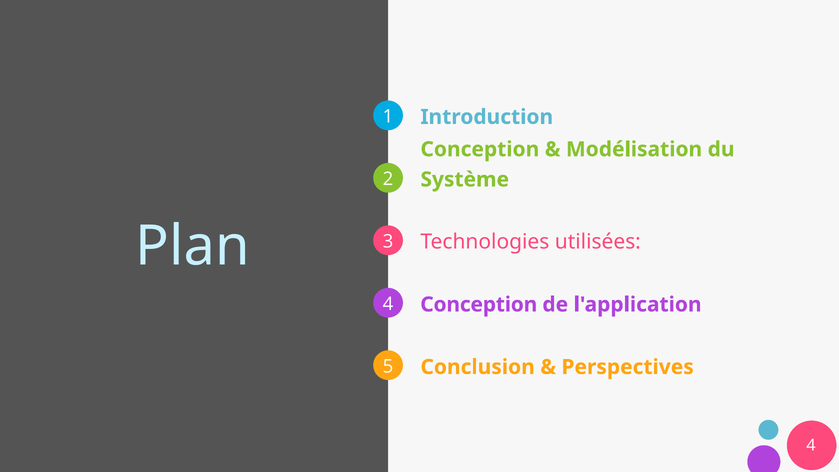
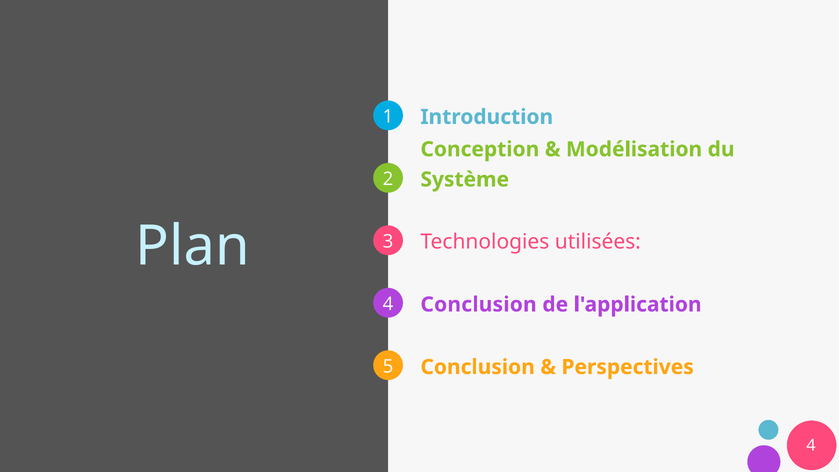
Conception at (479, 305): Conception -> Conclusion
